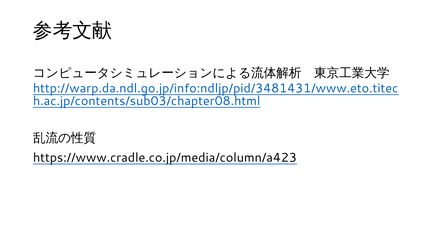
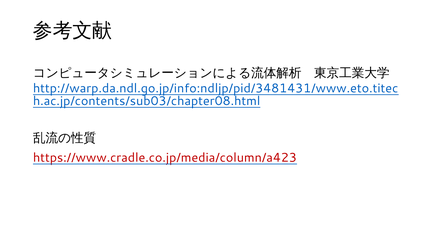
https://www.cradle.co.jp/media/column/a423 colour: black -> red
